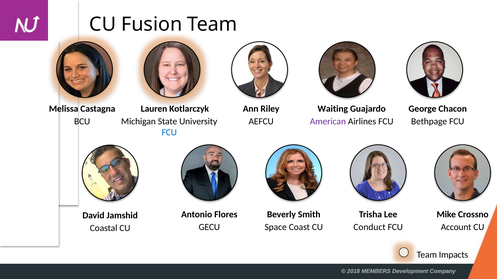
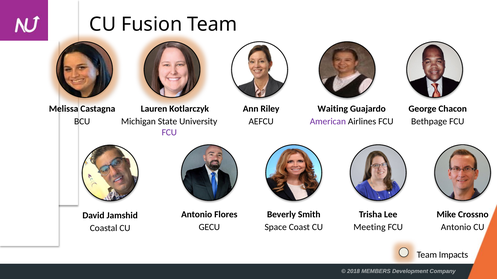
FCU at (169, 133) colour: blue -> purple
Conduct: Conduct -> Meeting
Account at (456, 227): Account -> Antonio
